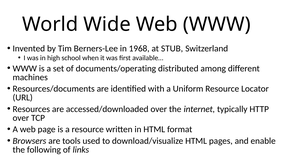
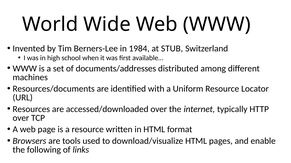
1968: 1968 -> 1984
documents/operating: documents/operating -> documents/addresses
